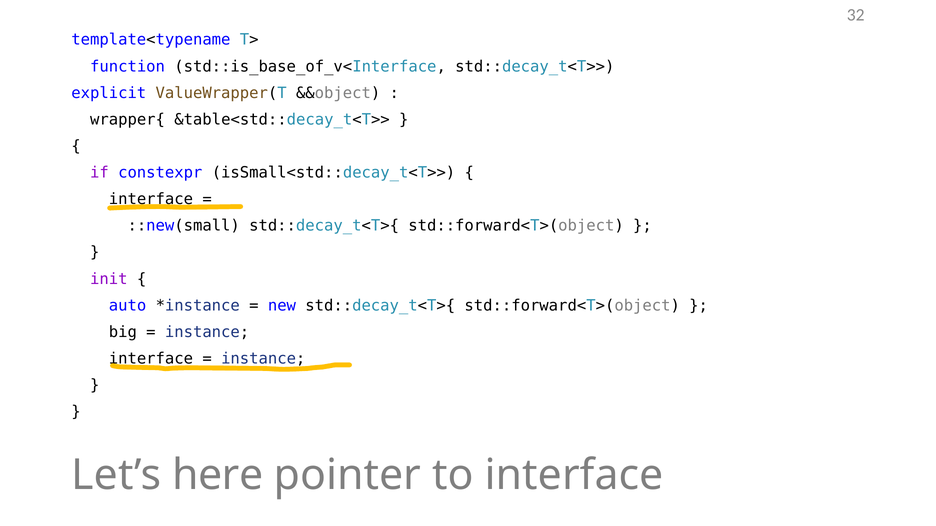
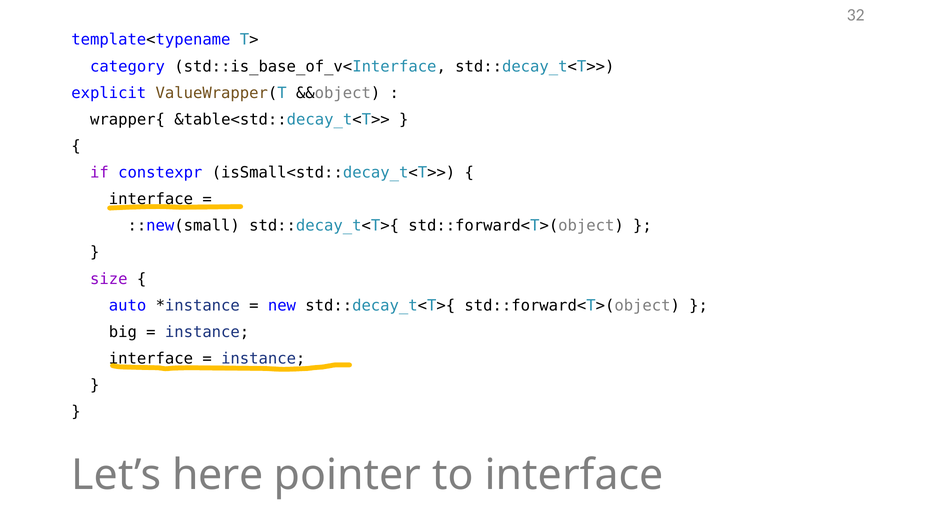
function: function -> category
init: init -> size
